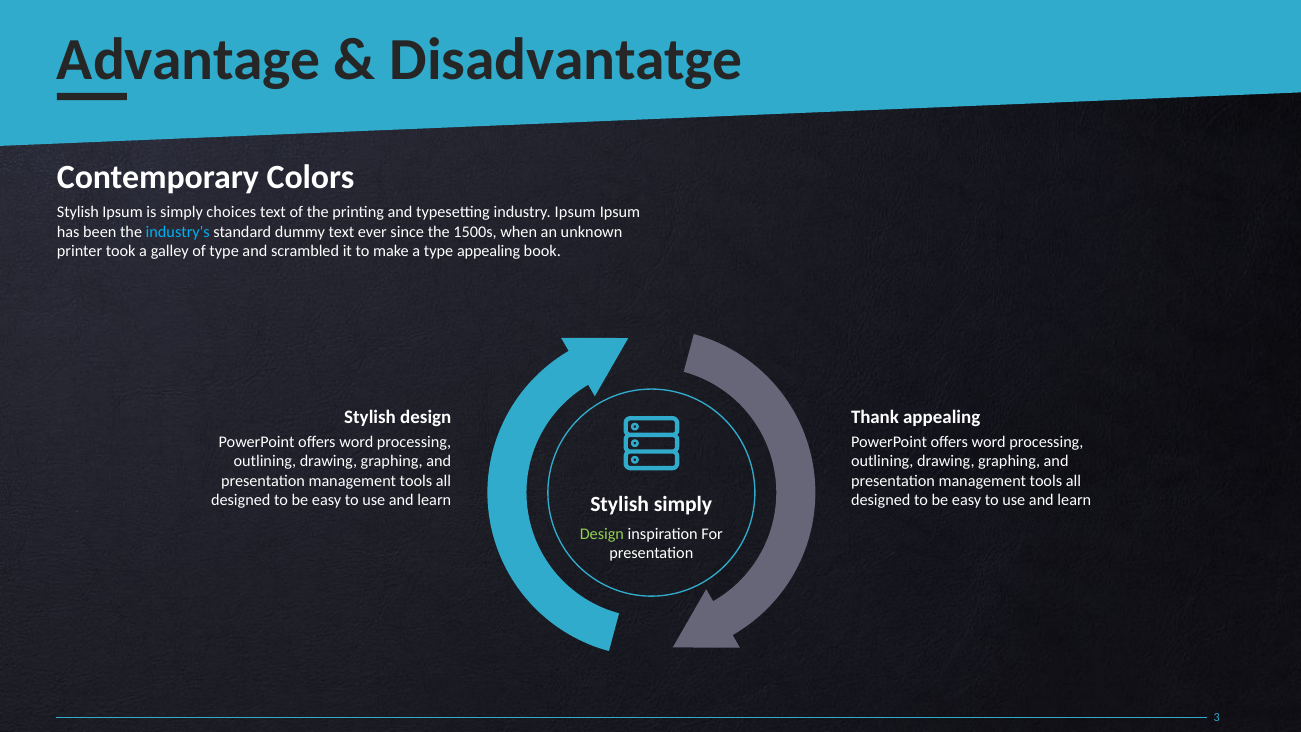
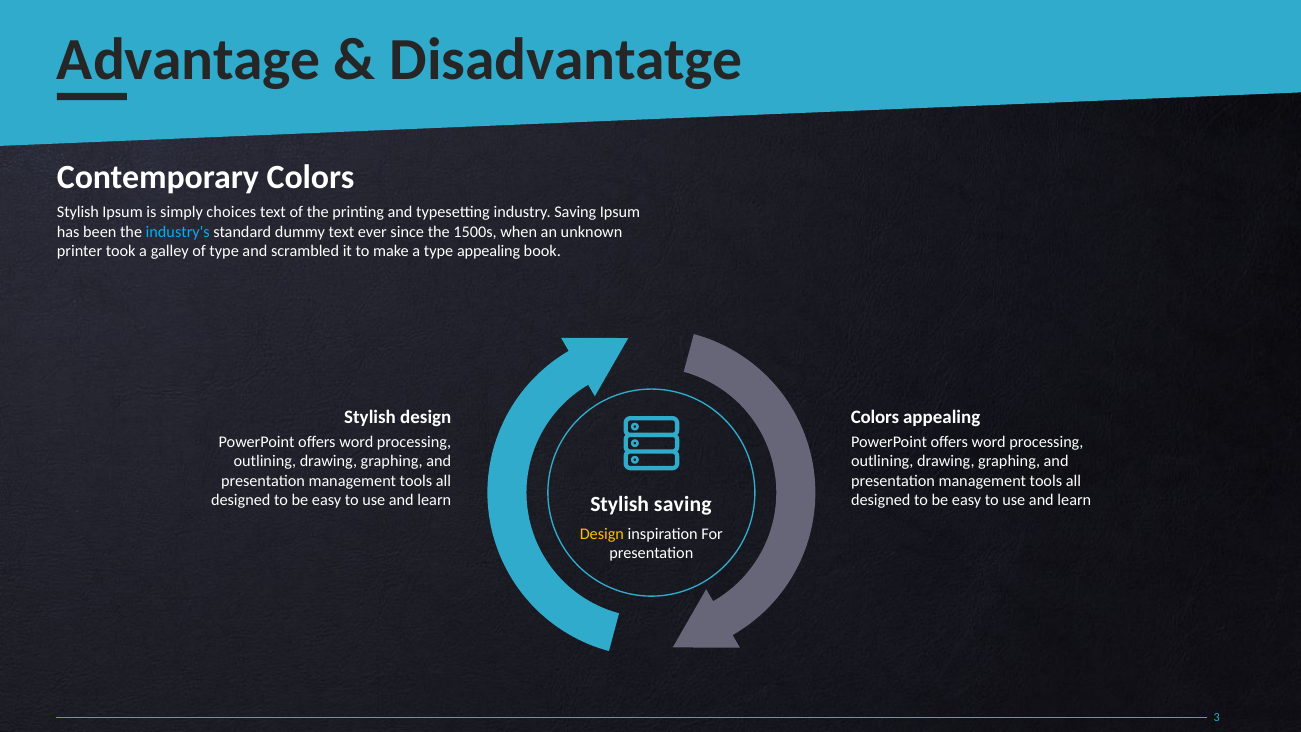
industry Ipsum: Ipsum -> Saving
Thank at (875, 417): Thank -> Colors
Stylish simply: simply -> saving
Design at (602, 534) colour: light green -> yellow
